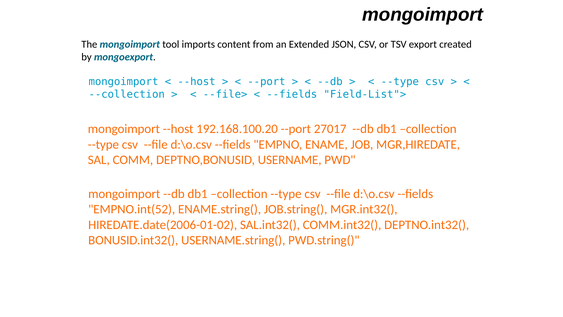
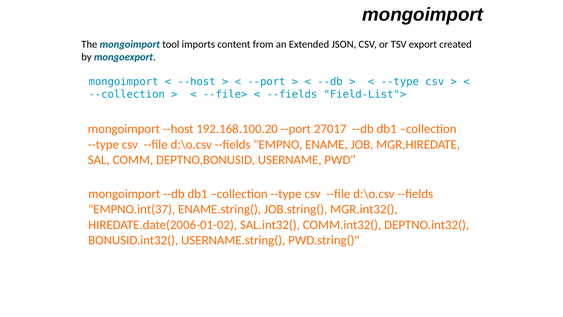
EMPNO.int(52: EMPNO.int(52 -> EMPNO.int(37
